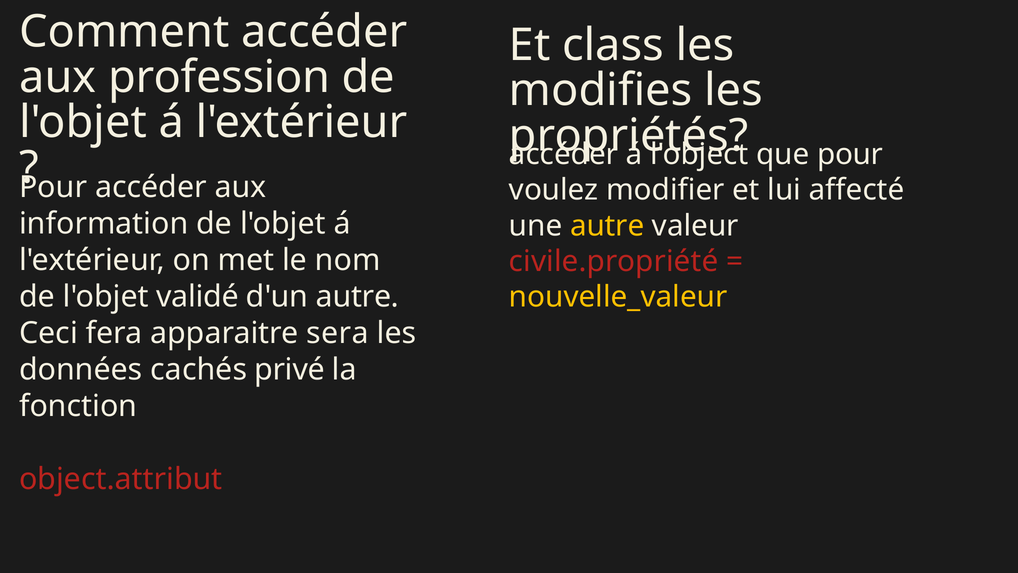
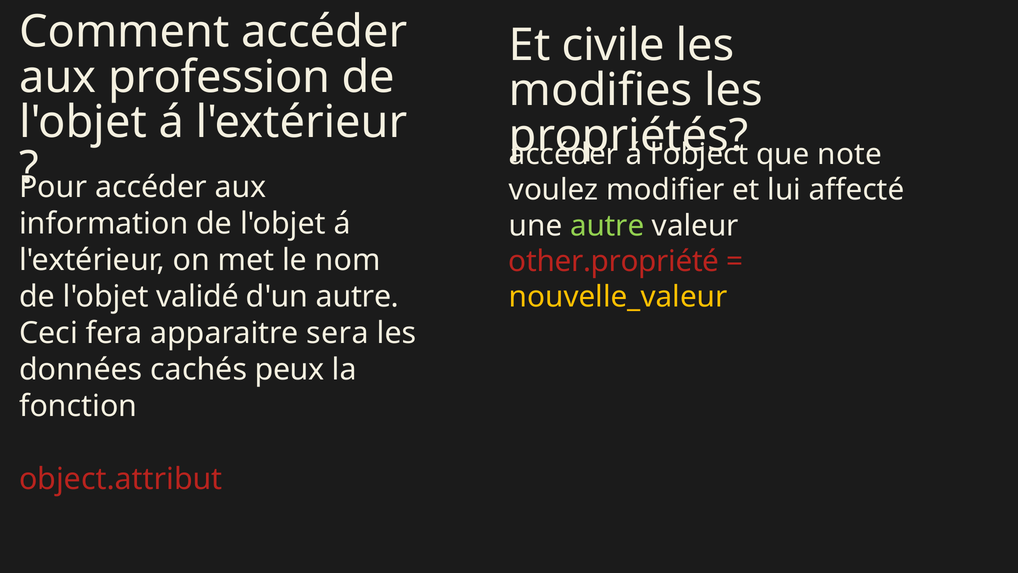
class: class -> civile
que pour: pour -> note
autre at (607, 226) colour: yellow -> light green
civile.propriété: civile.propriété -> other.propriété
privé: privé -> peux
